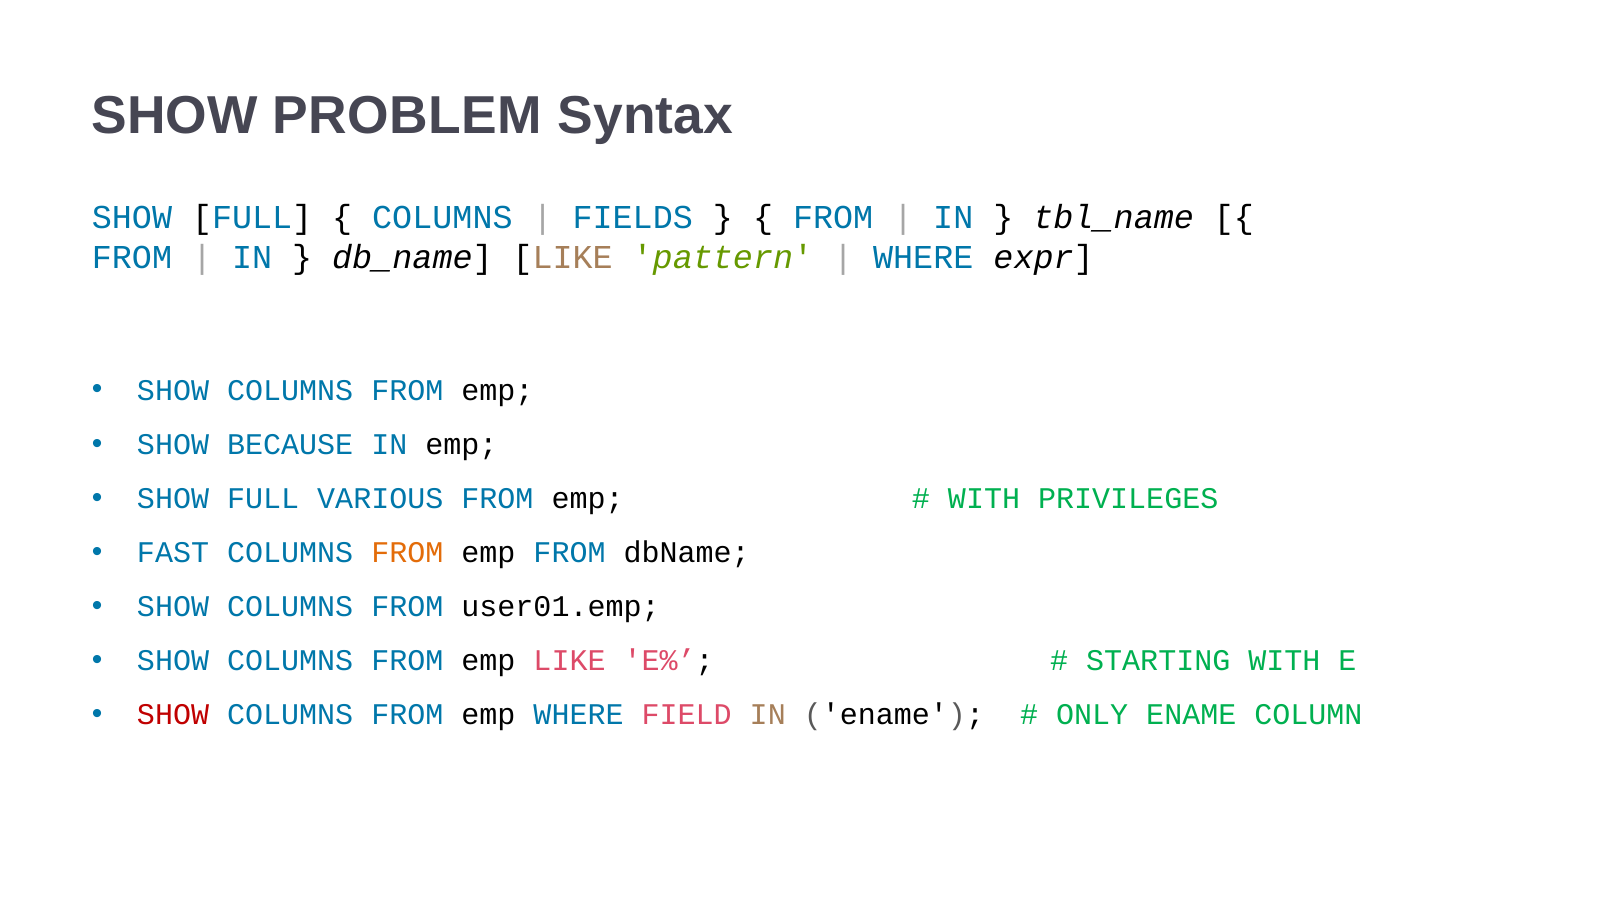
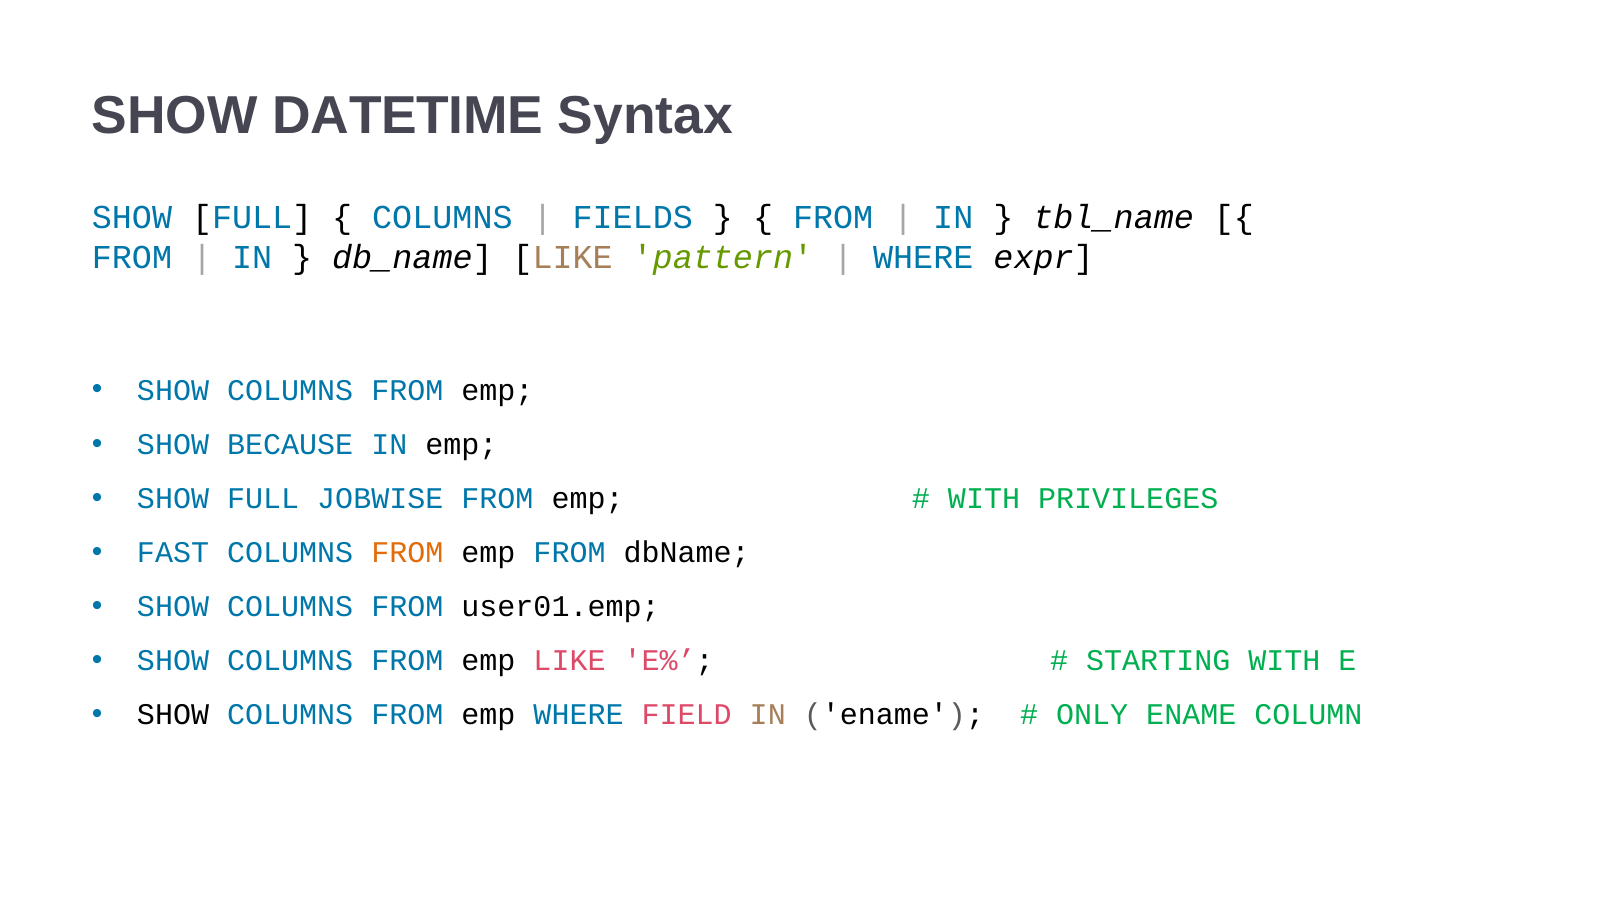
PROBLEM: PROBLEM -> DATETIME
VARIOUS: VARIOUS -> JOBWISE
SHOW at (173, 715) colour: red -> black
